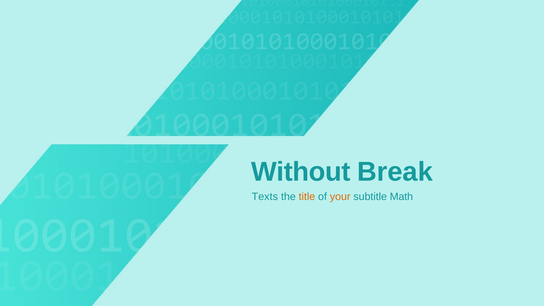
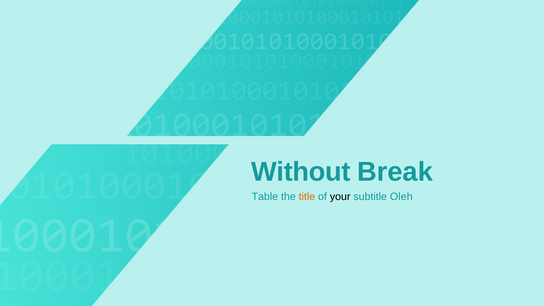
Texts: Texts -> Table
your colour: orange -> black
Math: Math -> Oleh
